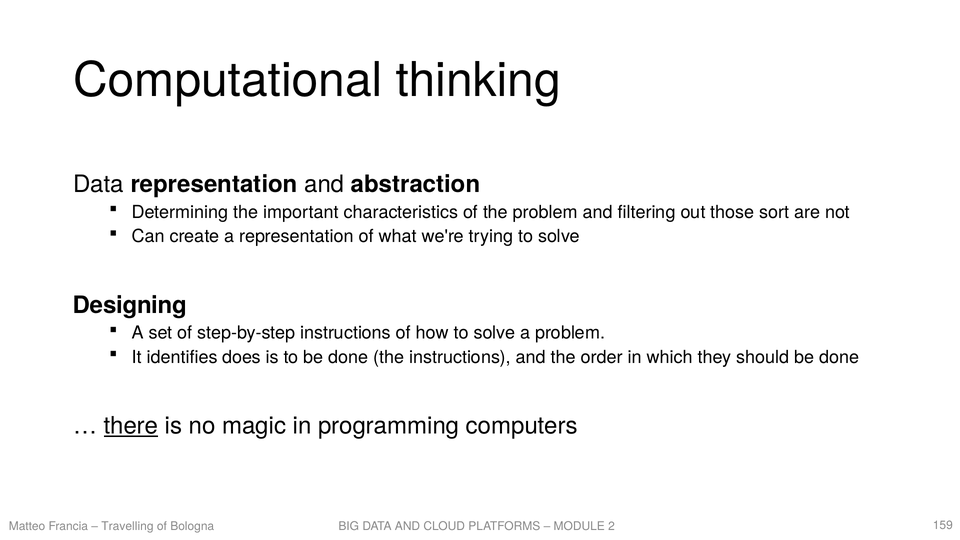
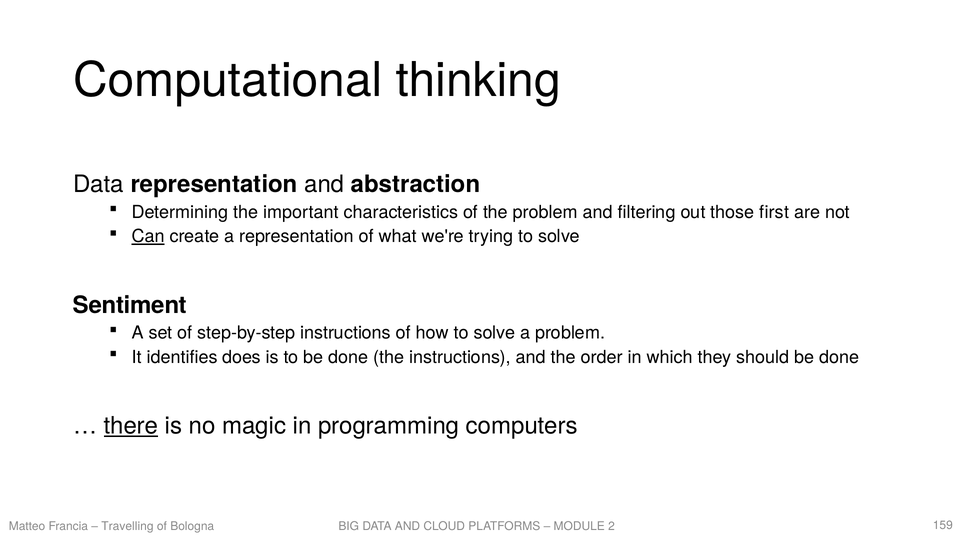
sort: sort -> first
Can underline: none -> present
Designing: Designing -> Sentiment
